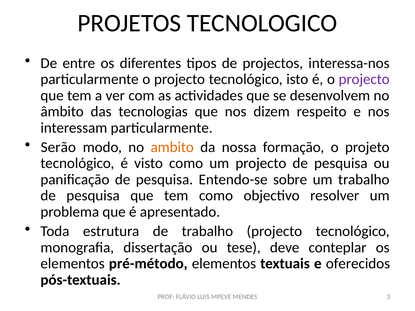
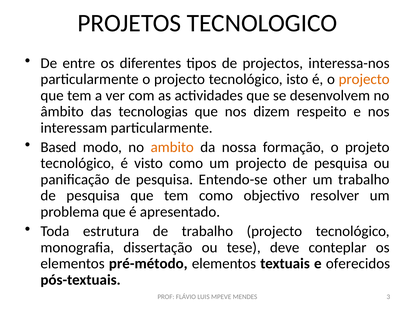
projecto at (364, 79) colour: purple -> orange
Serão: Serão -> Based
sobre: sobre -> other
